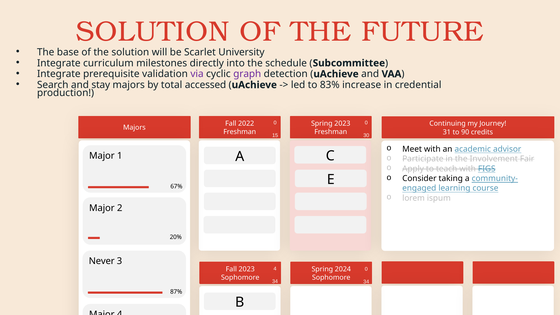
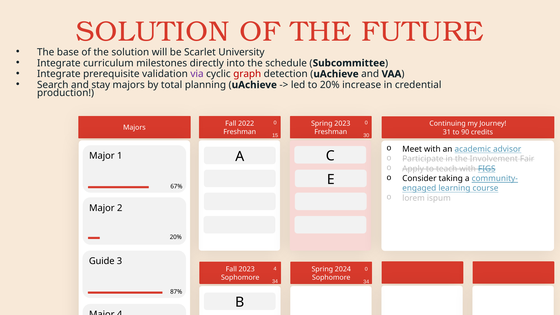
graph colour: purple -> red
accessed: accessed -> planning
to 83%: 83% -> 20%
Never: Never -> Guide
